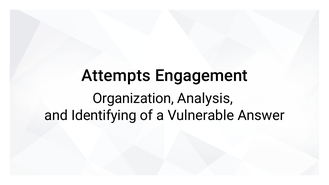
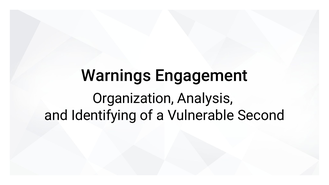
Attempts: Attempts -> Warnings
Answer: Answer -> Second
